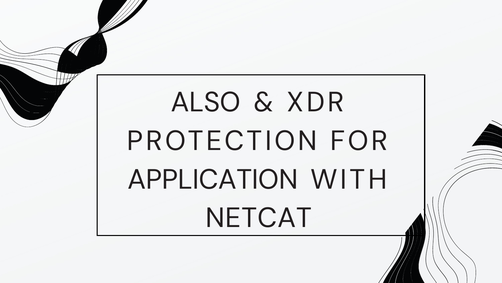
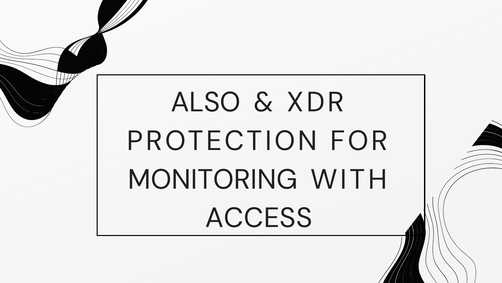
APPLICATION: APPLICATION -> MONITORING
NETCAT: NETCAT -> ACCESS
